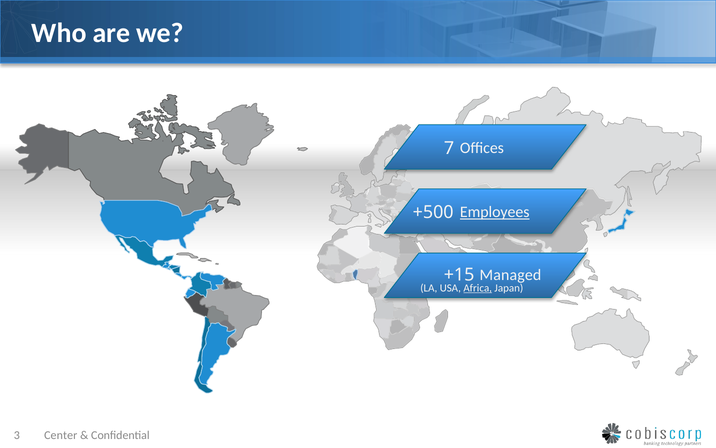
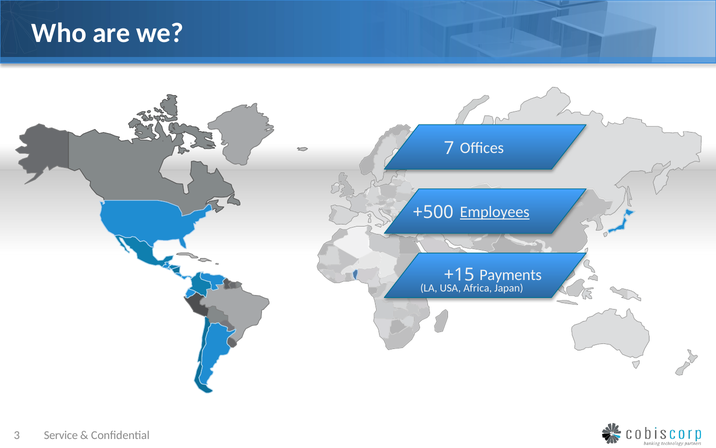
Managed: Managed -> Payments
Africa underline: present -> none
Center: Center -> Service
